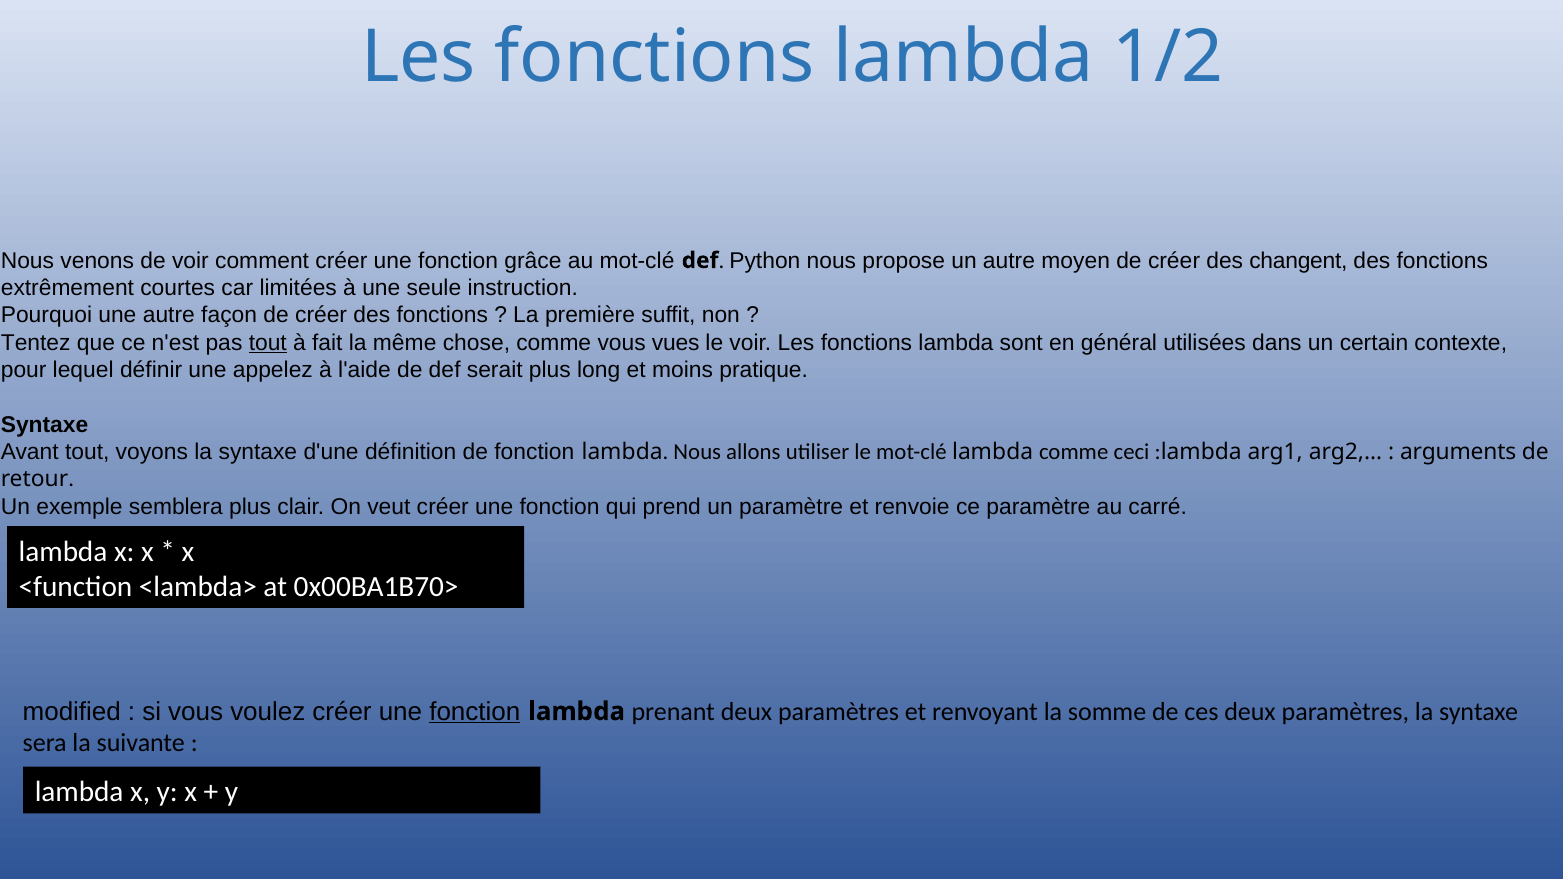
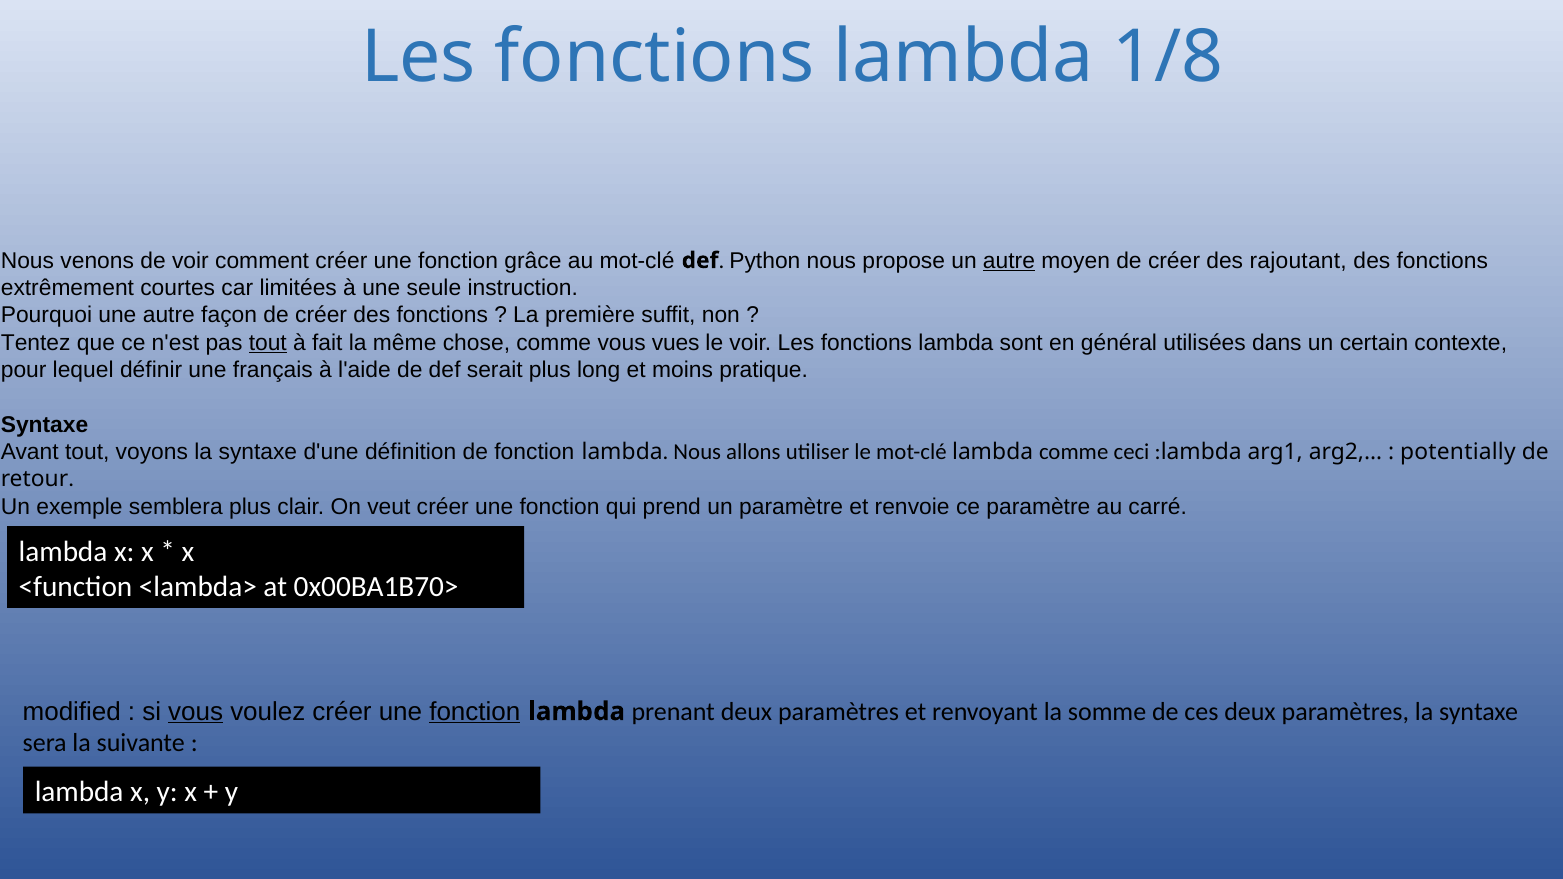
1/2: 1/2 -> 1/8
autre at (1009, 261) underline: none -> present
changent: changent -> rajoutant
appelez: appelez -> français
arguments: arguments -> potentially
vous at (196, 712) underline: none -> present
